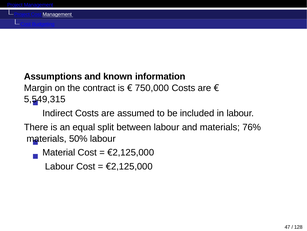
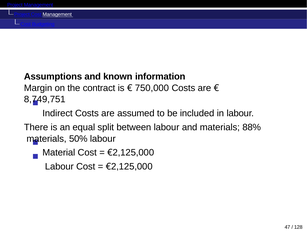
5,549,315: 5,549,315 -> 8,749,751
76%: 76% -> 88%
